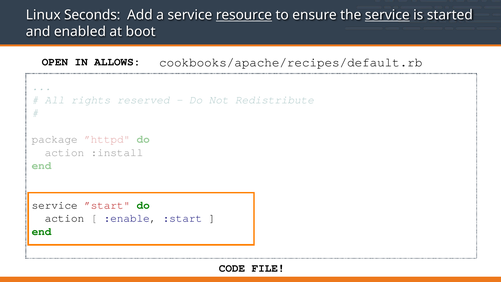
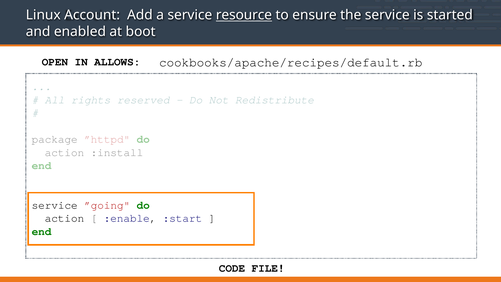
Seconds: Seconds -> Account
service at (387, 15) underline: present -> none
”start: ”start -> ”going
